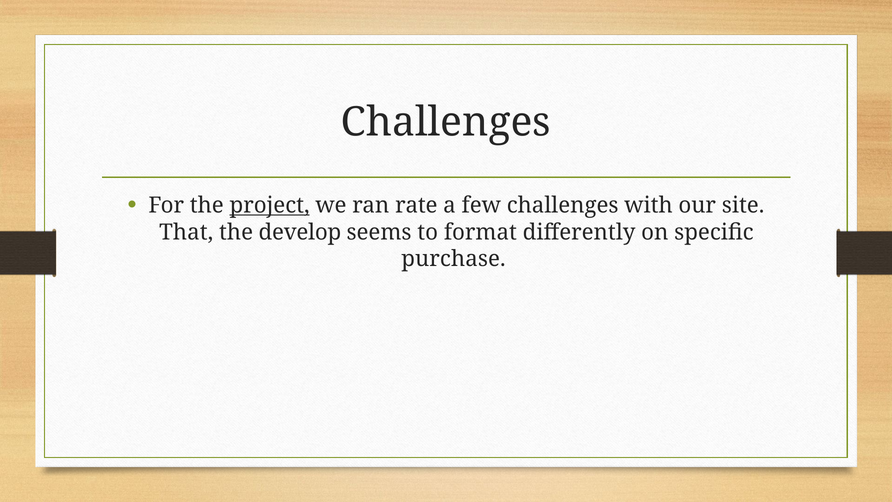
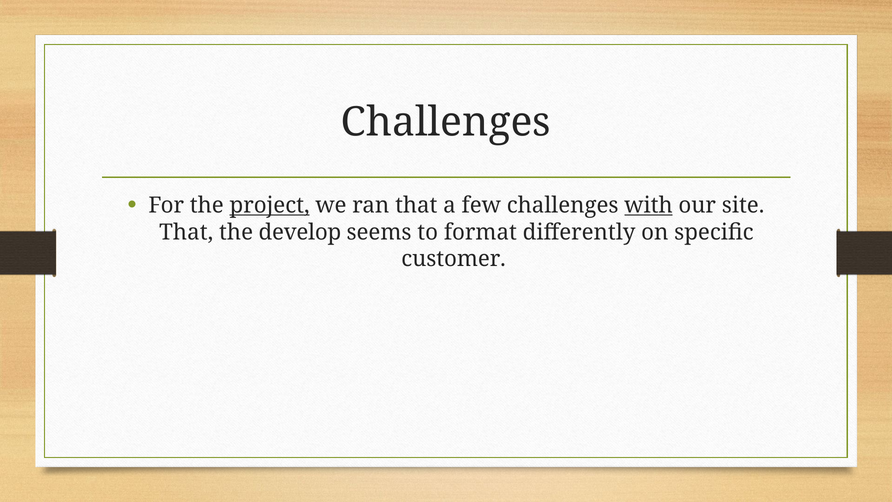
ran rate: rate -> that
with underline: none -> present
purchase: purchase -> customer
